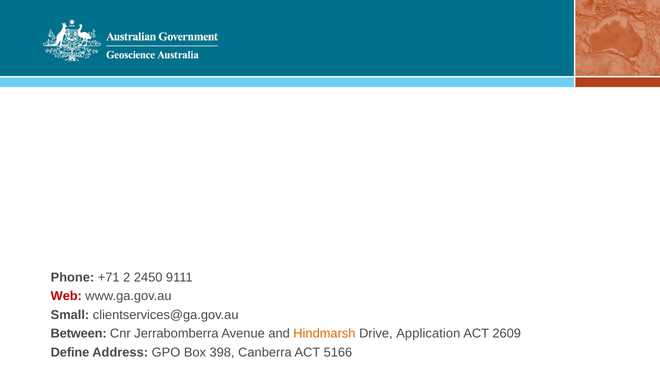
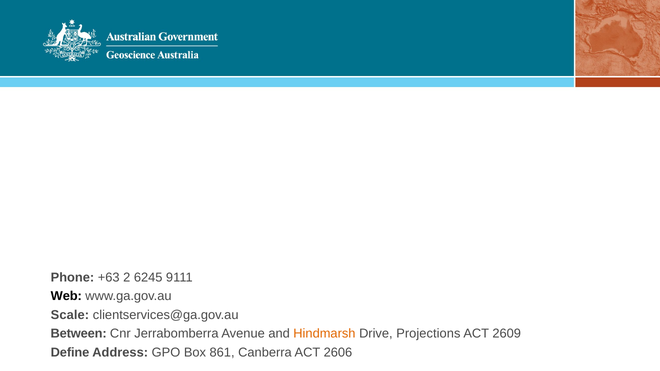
+71: +71 -> +63
2450: 2450 -> 6245
Web colour: red -> black
Small: Small -> Scale
Application: Application -> Projections
398: 398 -> 861
5166: 5166 -> 2606
